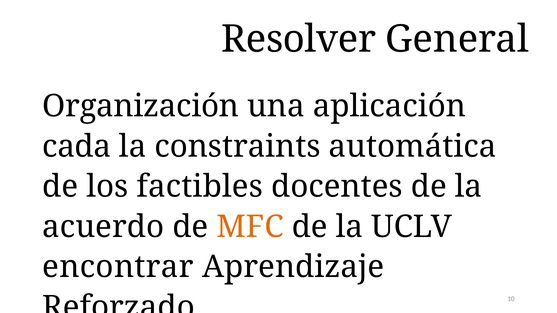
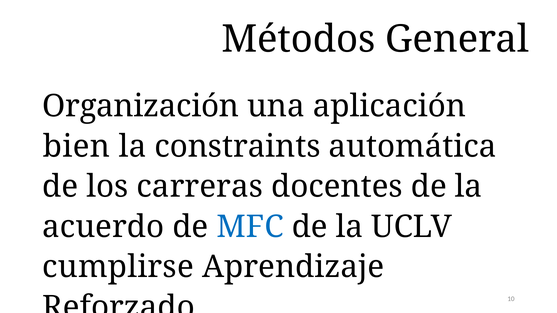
Resolver: Resolver -> Métodos
cada: cada -> bien
factibles: factibles -> carreras
MFC colour: orange -> blue
encontrar: encontrar -> cumplirse
